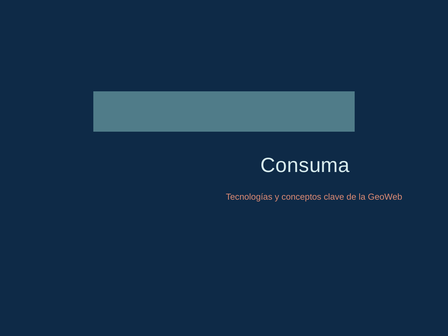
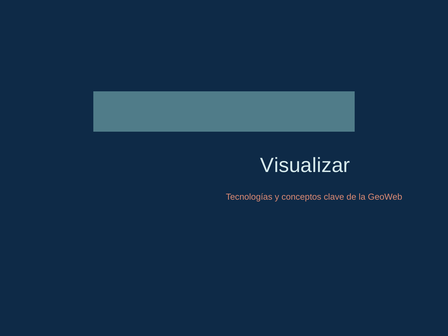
Consuma: Consuma -> Visualizar
